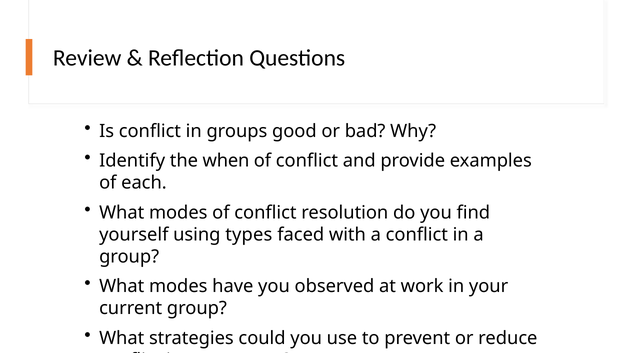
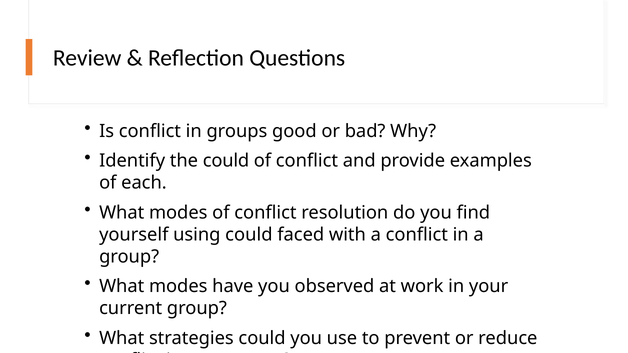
the when: when -> could
using types: types -> could
